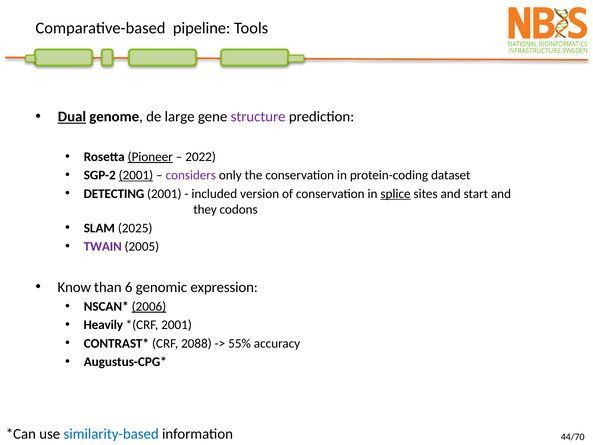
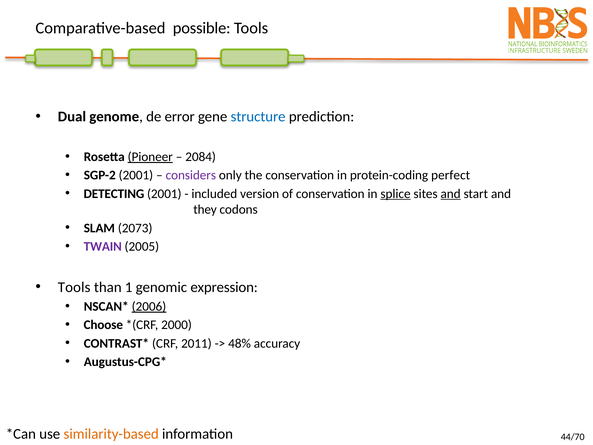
pipeline: pipeline -> possible
Dual underline: present -> none
large: large -> error
structure colour: purple -> blue
2022: 2022 -> 2084
2001 at (136, 175) underline: present -> none
dataset: dataset -> perfect
and at (451, 194) underline: none -> present
2025: 2025 -> 2073
Know at (74, 287): Know -> Tools
6: 6 -> 1
Heavily: Heavily -> Choose
2001 at (177, 325): 2001 -> 2000
2088: 2088 -> 2011
55%: 55% -> 48%
similarity-based colour: blue -> orange
